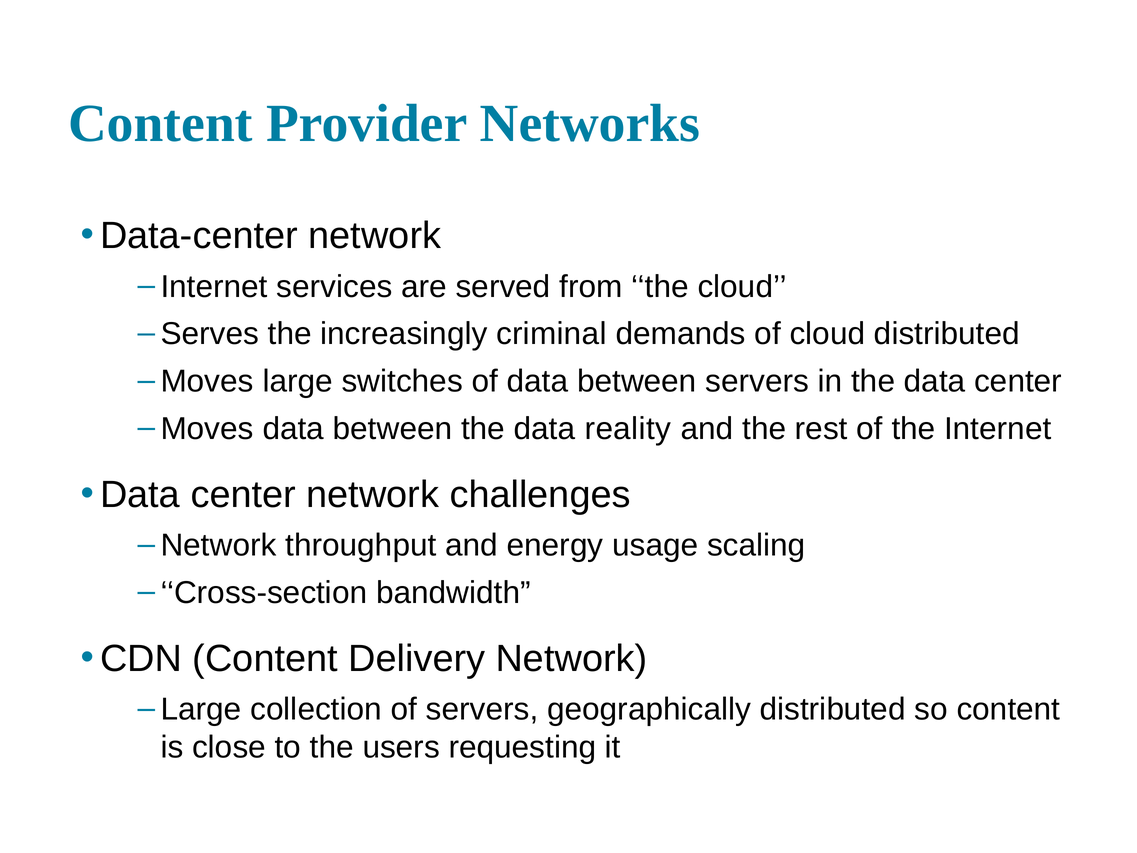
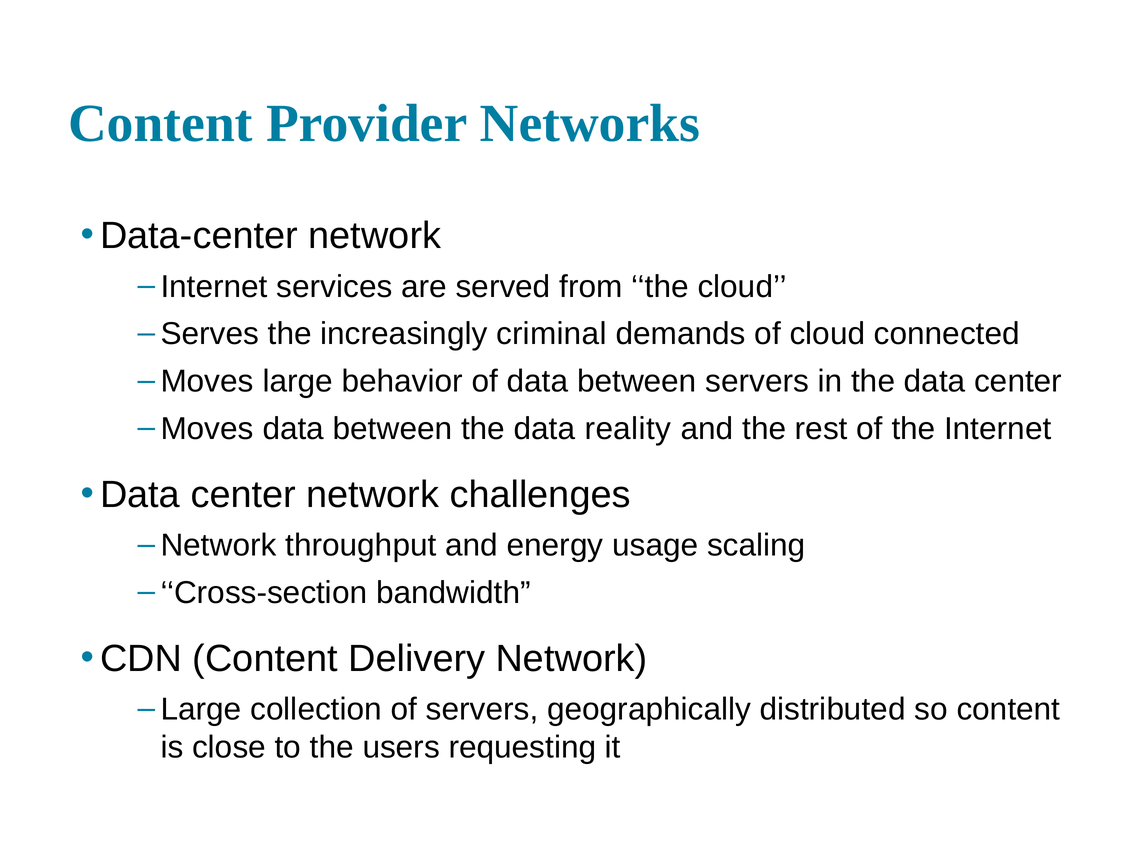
cloud distributed: distributed -> connected
switches: switches -> behavior
